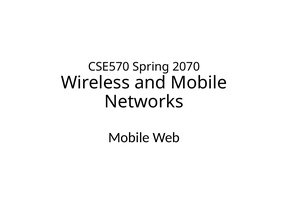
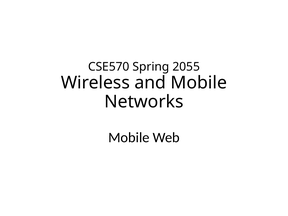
2070: 2070 -> 2055
